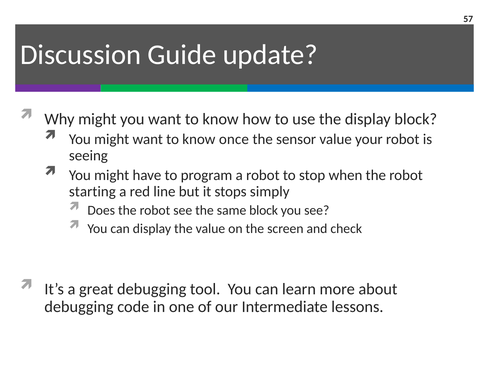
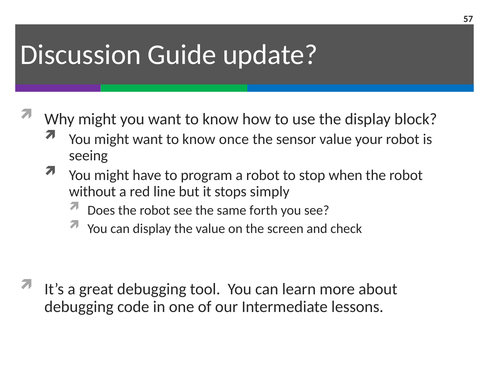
starting: starting -> without
same block: block -> forth
